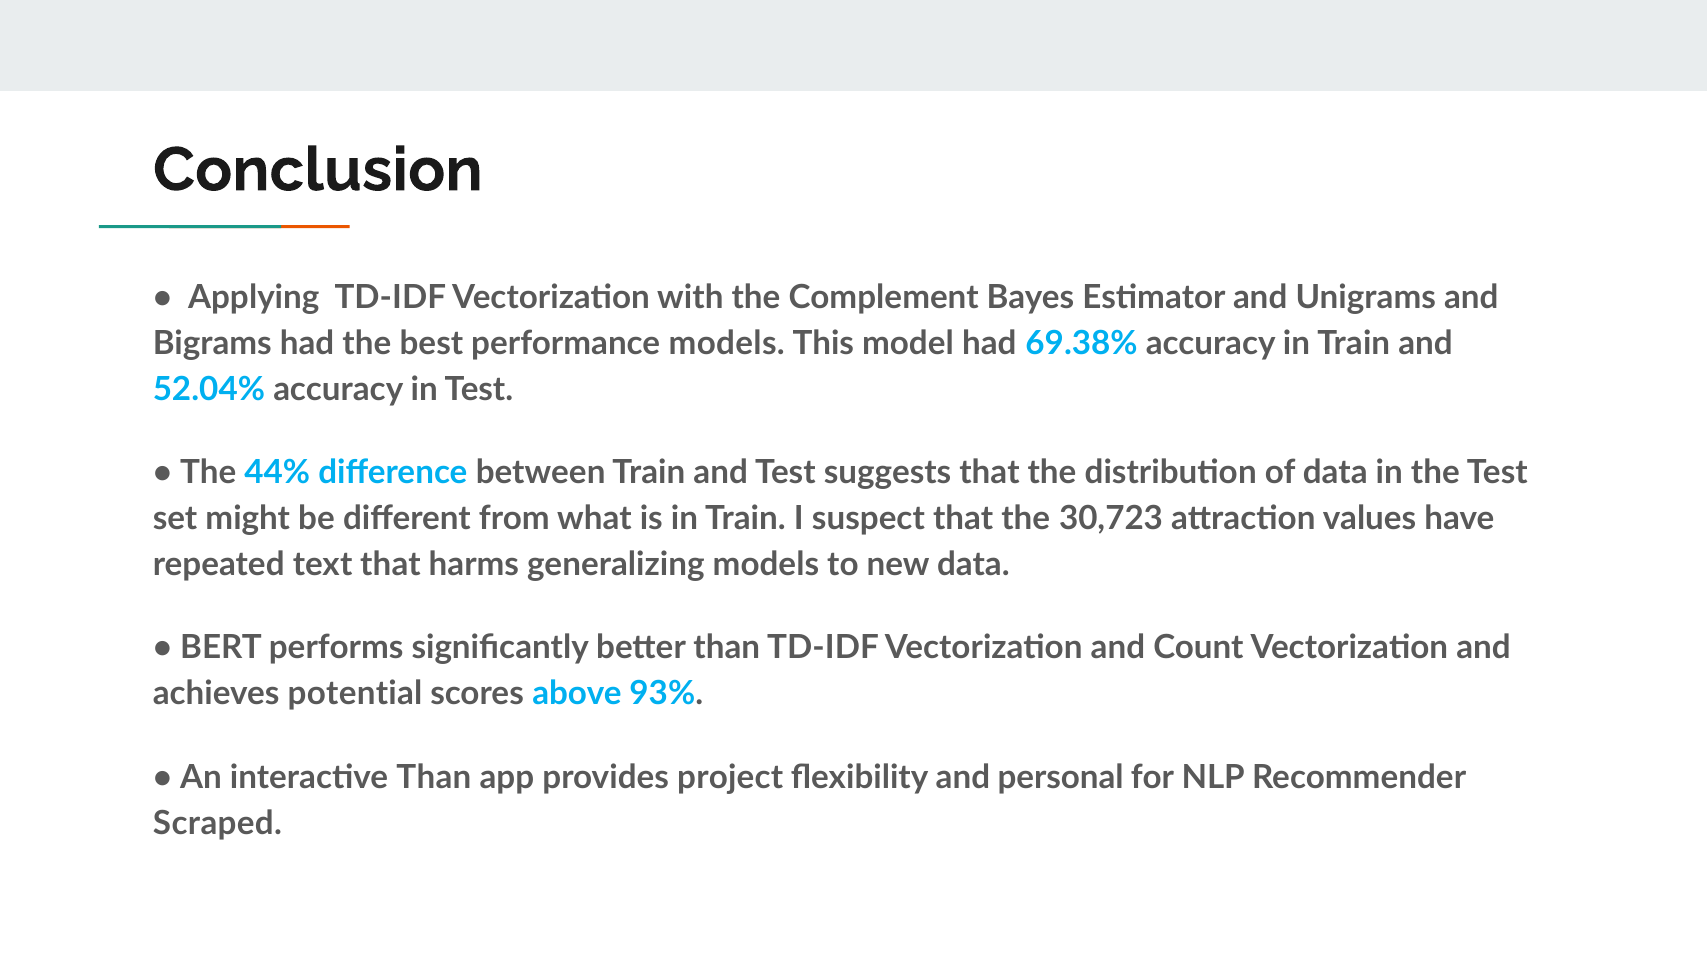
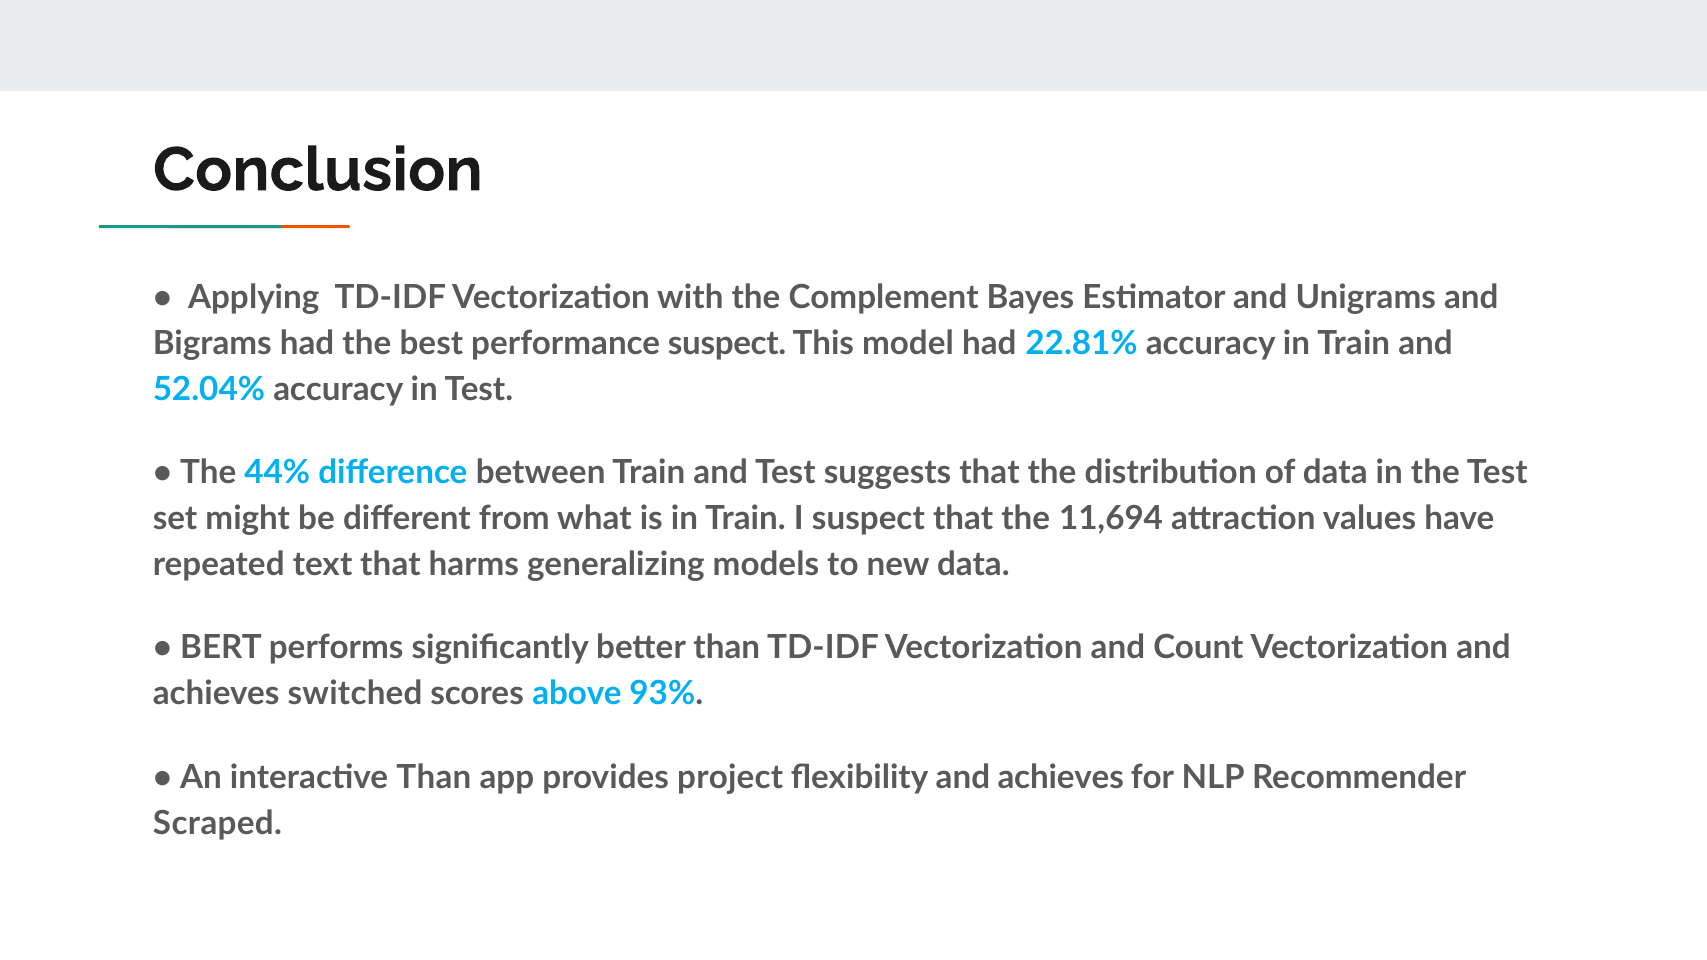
performance models: models -> suspect
69.38%: 69.38% -> 22.81%
30,723: 30,723 -> 11,694
potential: potential -> switched
flexibility and personal: personal -> achieves
